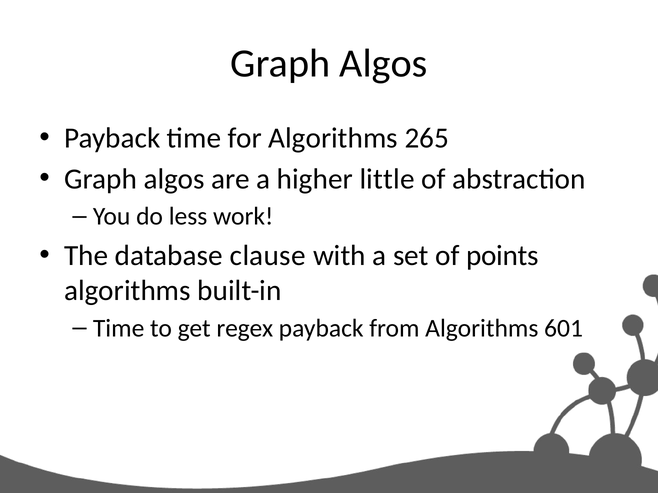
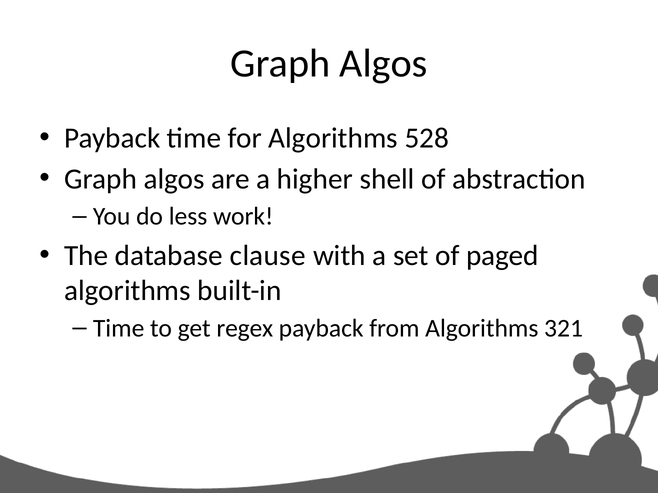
265: 265 -> 528
little: little -> shell
points: points -> paged
601: 601 -> 321
